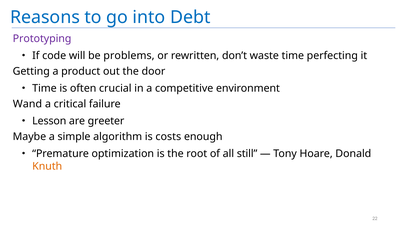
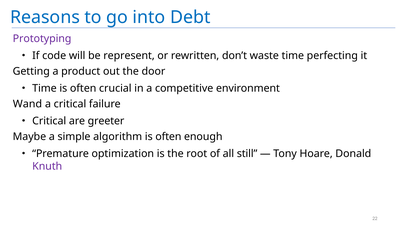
problems: problems -> represent
Lesson at (49, 121): Lesson -> Critical
algorithm is costs: costs -> often
Knuth colour: orange -> purple
